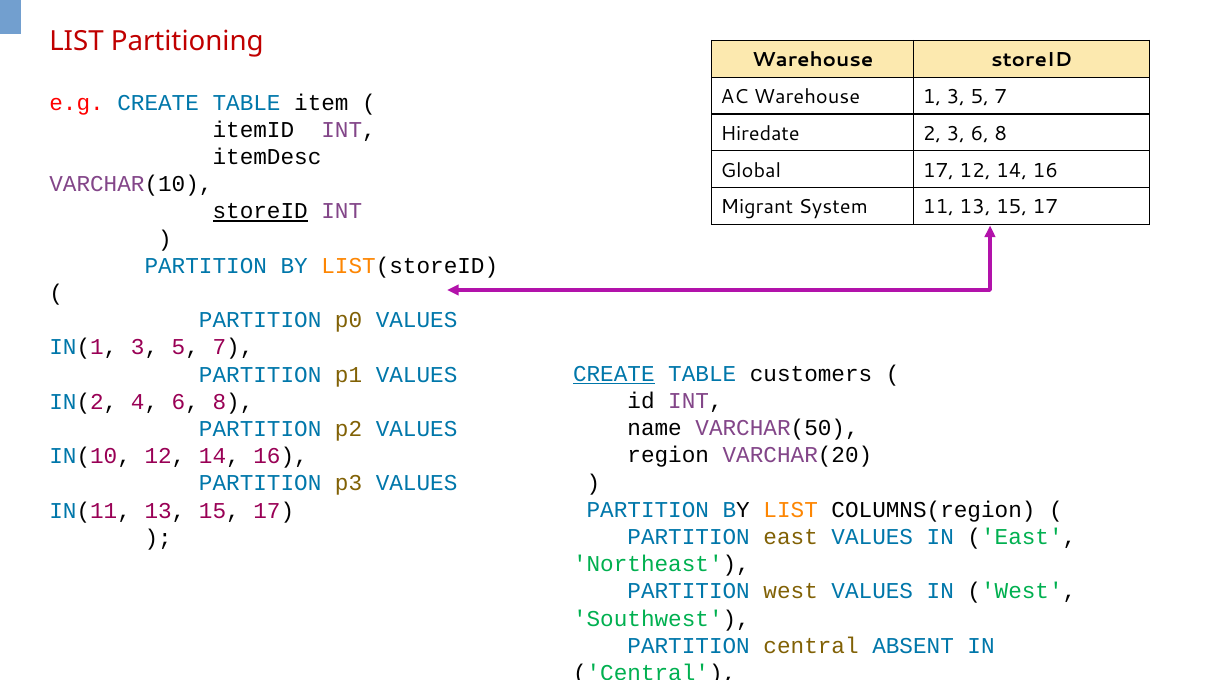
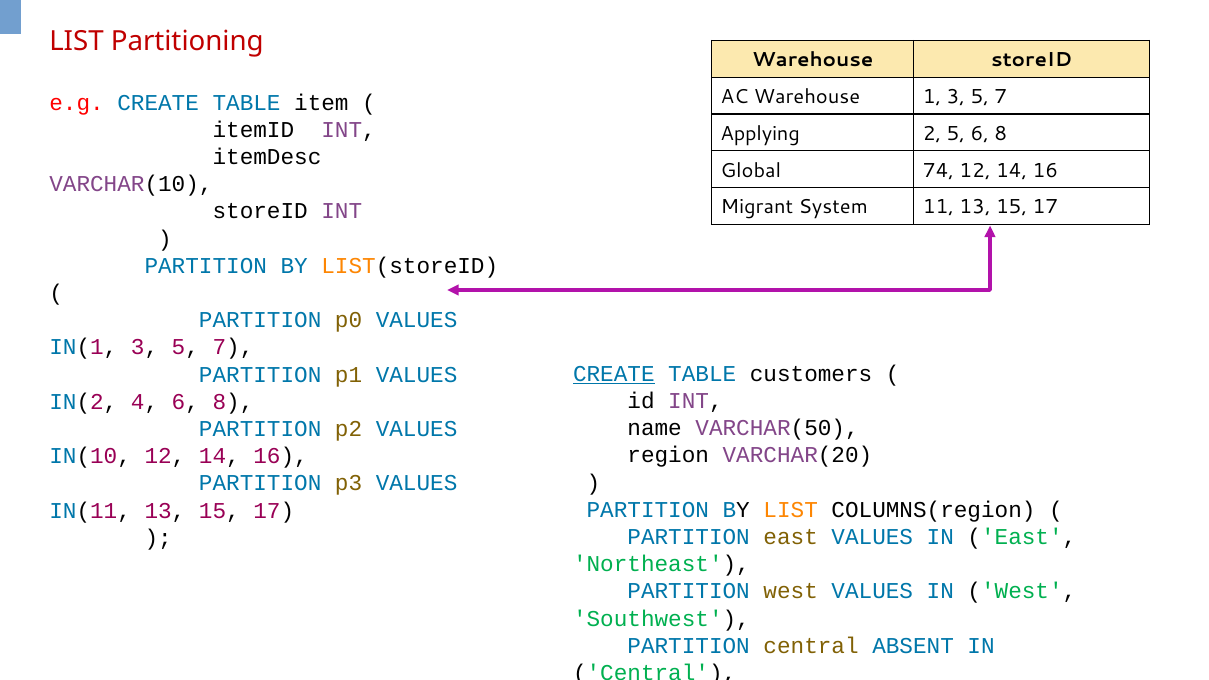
Hiredate: Hiredate -> Applying
2 3: 3 -> 5
Global 17: 17 -> 74
storeID at (260, 211) underline: present -> none
